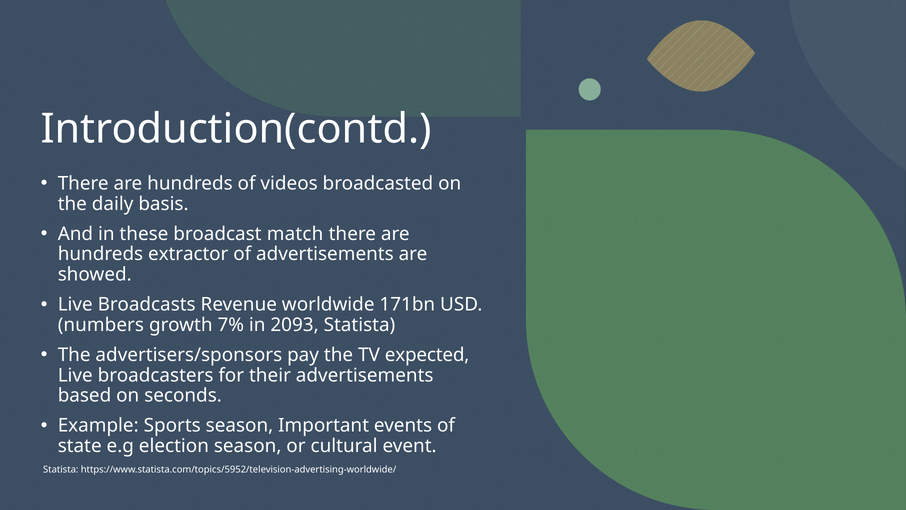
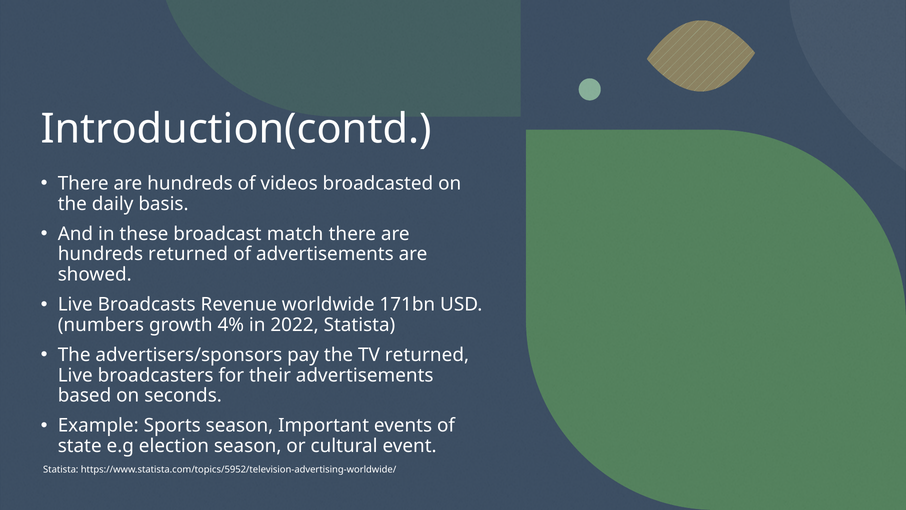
hundreds extractor: extractor -> returned
7%: 7% -> 4%
2093: 2093 -> 2022
TV expected: expected -> returned
